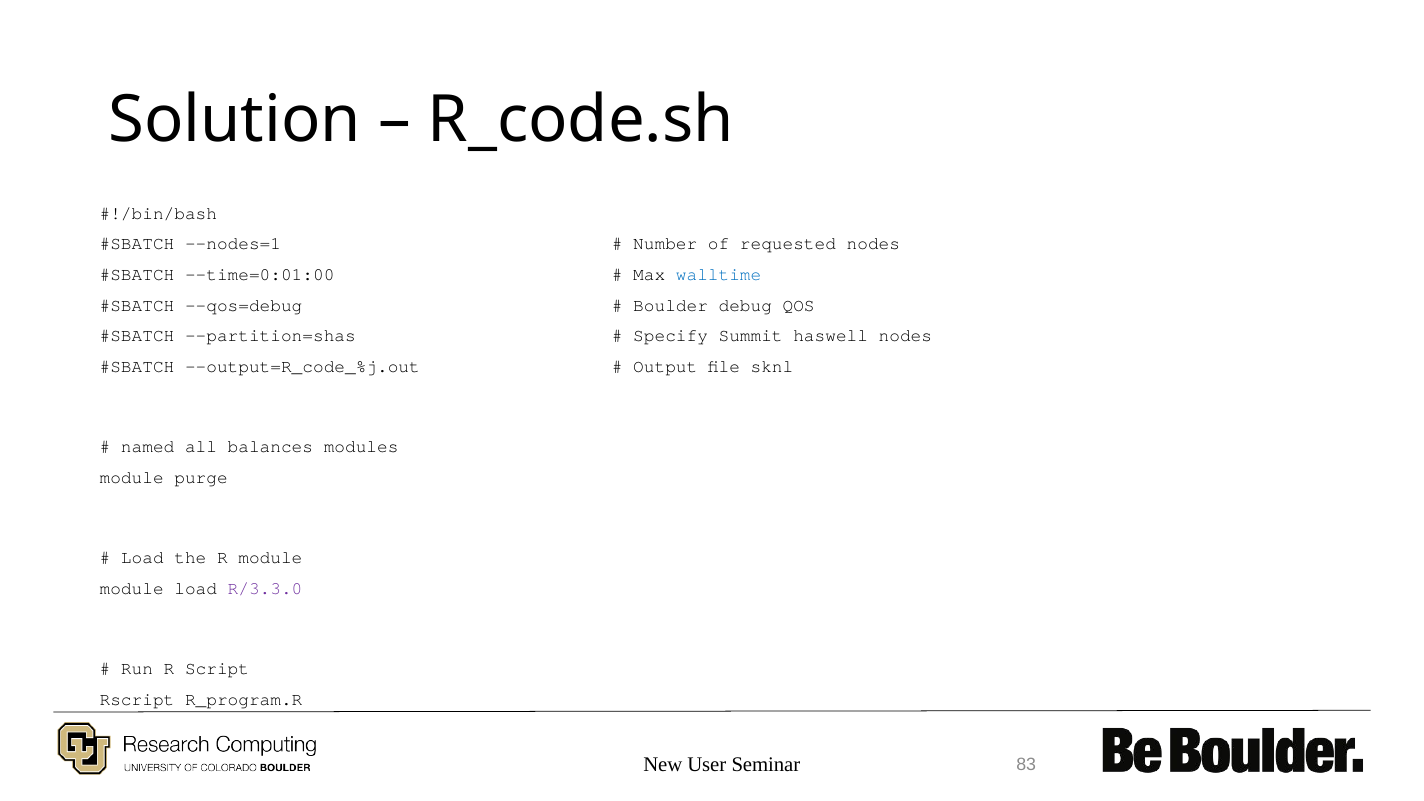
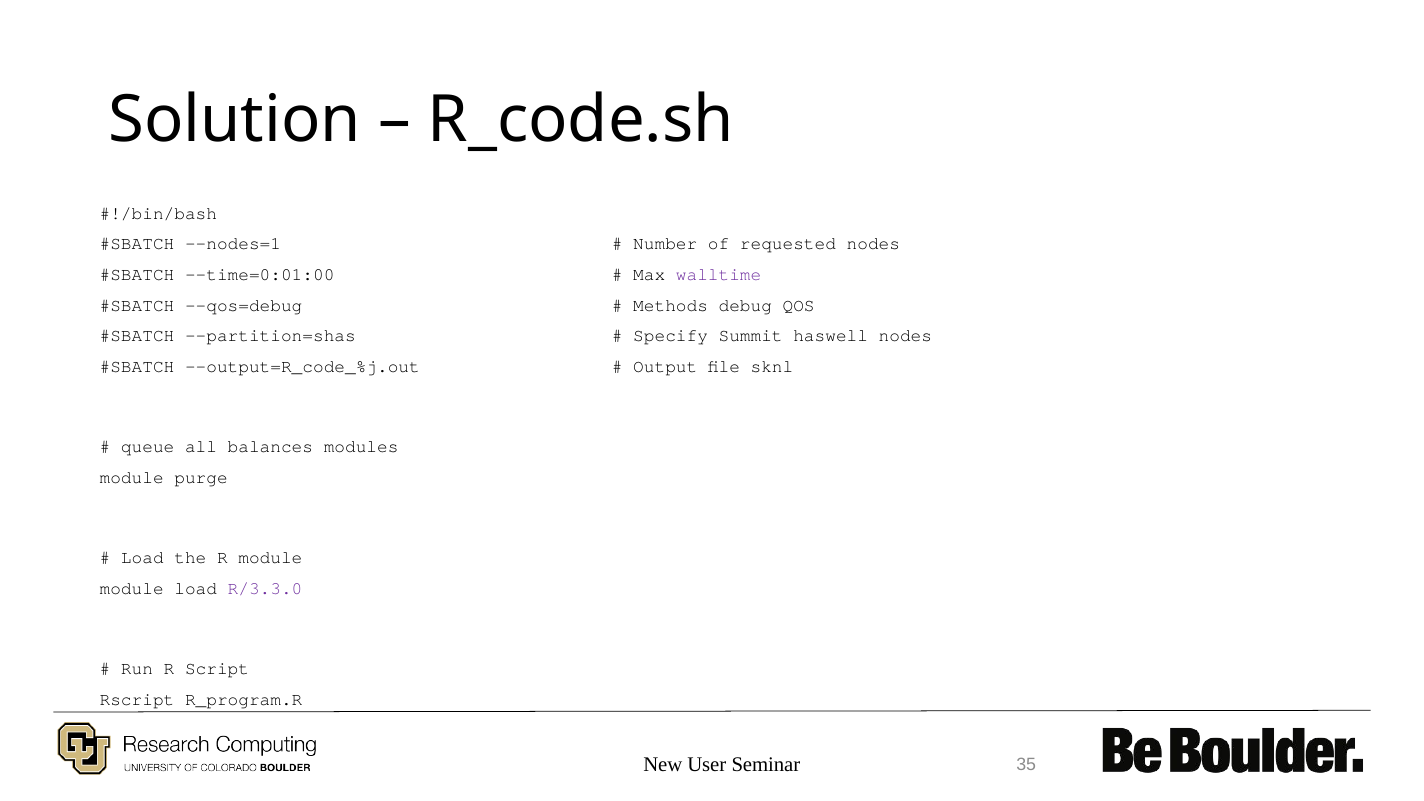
walltime colour: blue -> purple
Boulder: Boulder -> Methods
named: named -> queue
83: 83 -> 35
